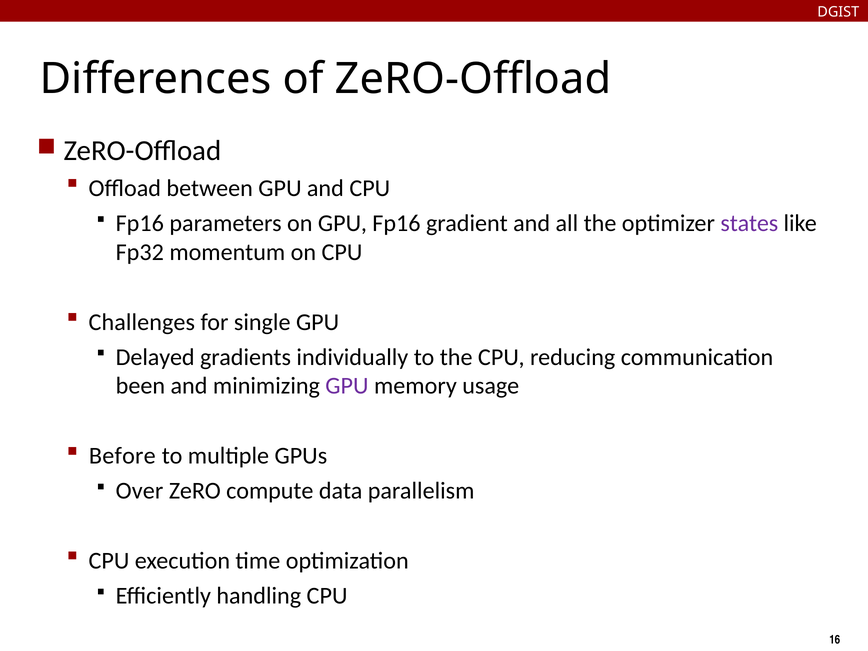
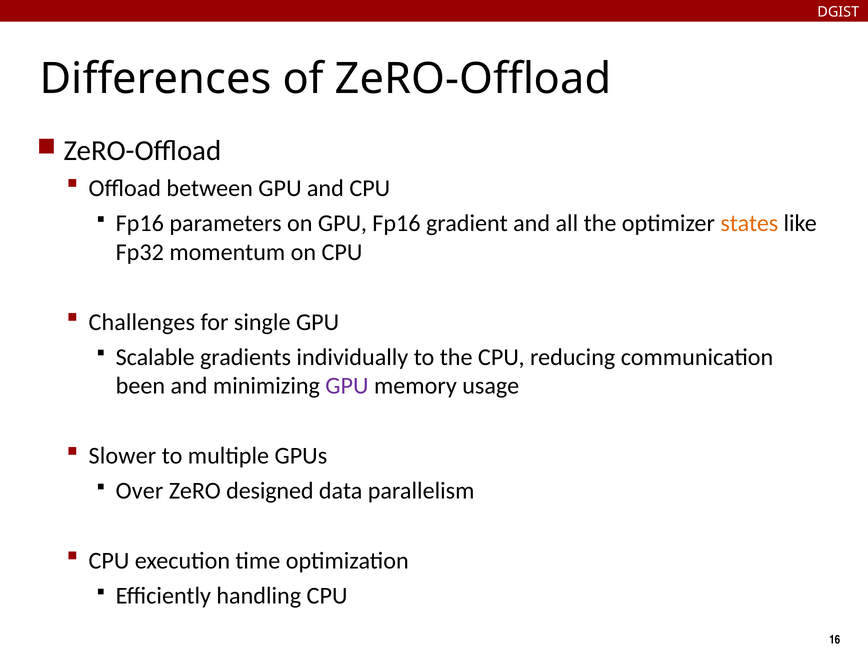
states colour: purple -> orange
Delayed: Delayed -> Scalable
Before: Before -> Slower
compute: compute -> designed
